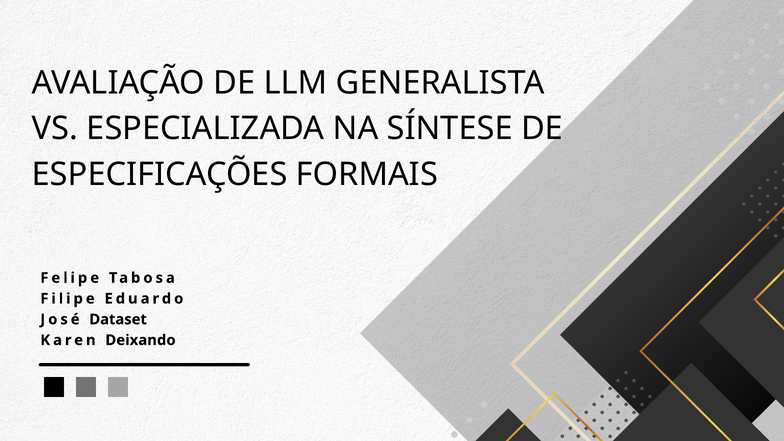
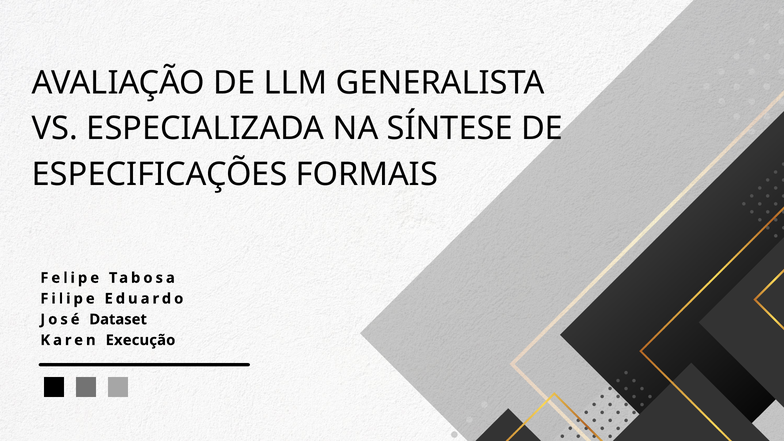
Deixando: Deixando -> Execução
